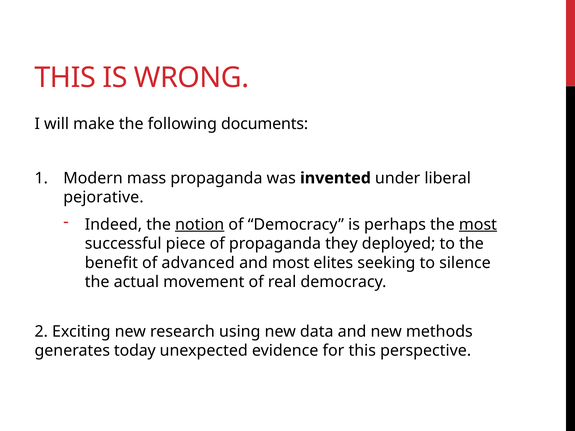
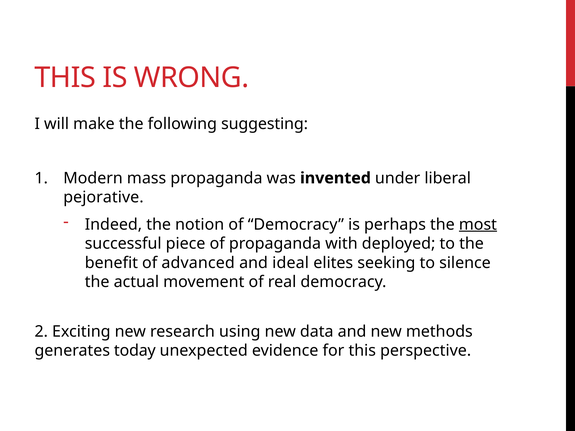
documents: documents -> suggesting
notion underline: present -> none
they: they -> with
and most: most -> ideal
